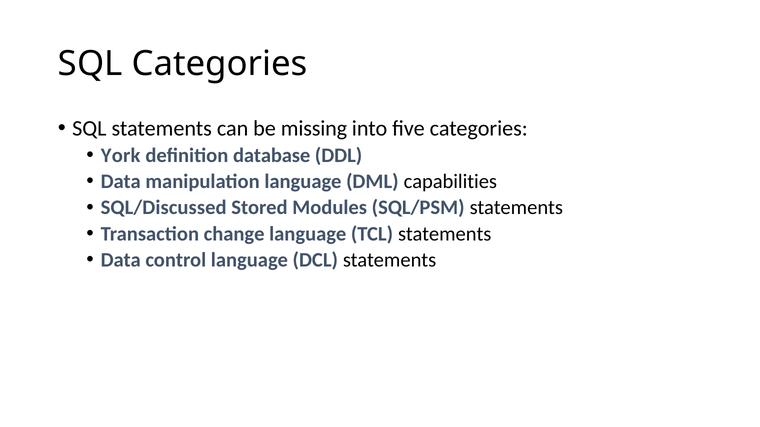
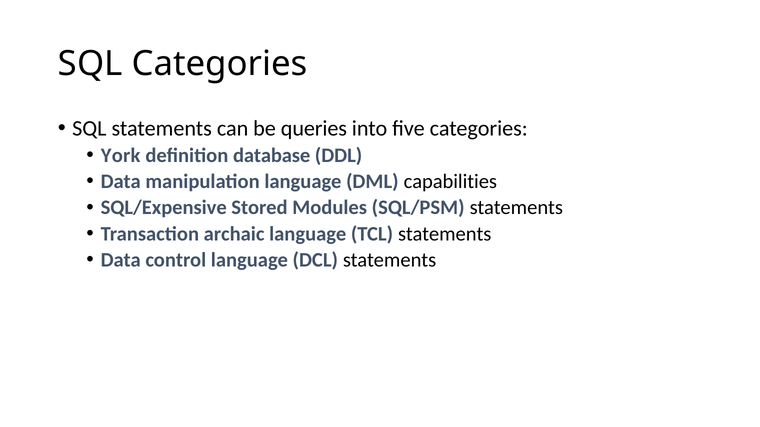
missing: missing -> queries
SQL/Discussed: SQL/Discussed -> SQL/Expensive
change: change -> archaic
